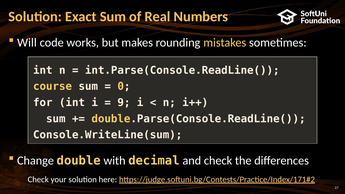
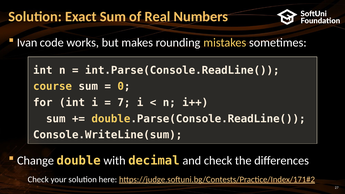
Will: Will -> Ivan
9: 9 -> 7
